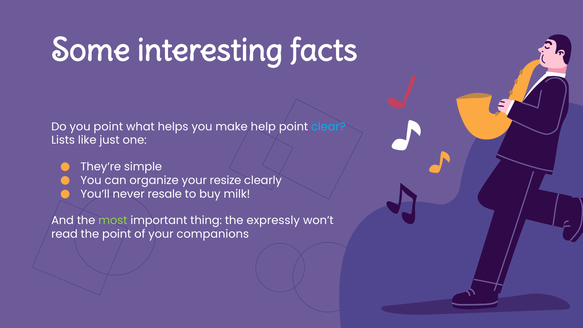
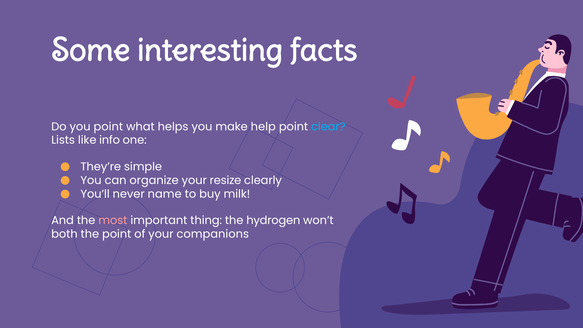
just: just -> info
resale: resale -> name
most colour: light green -> pink
expressly: expressly -> hydrogen
read: read -> both
